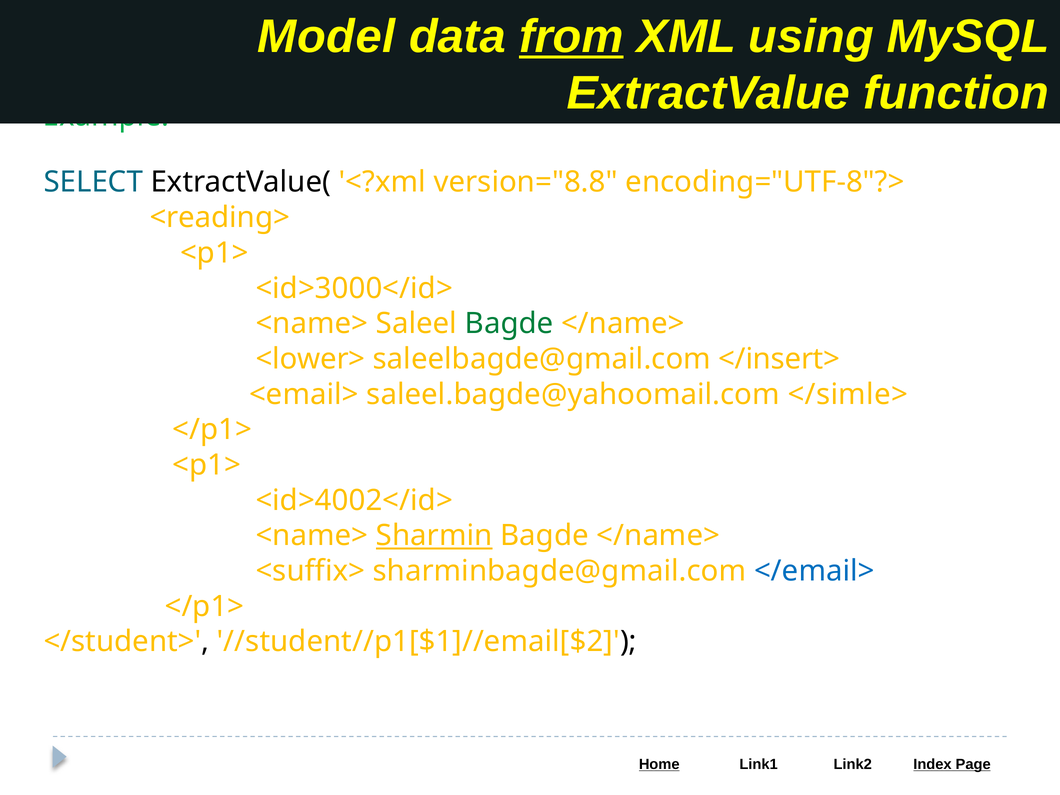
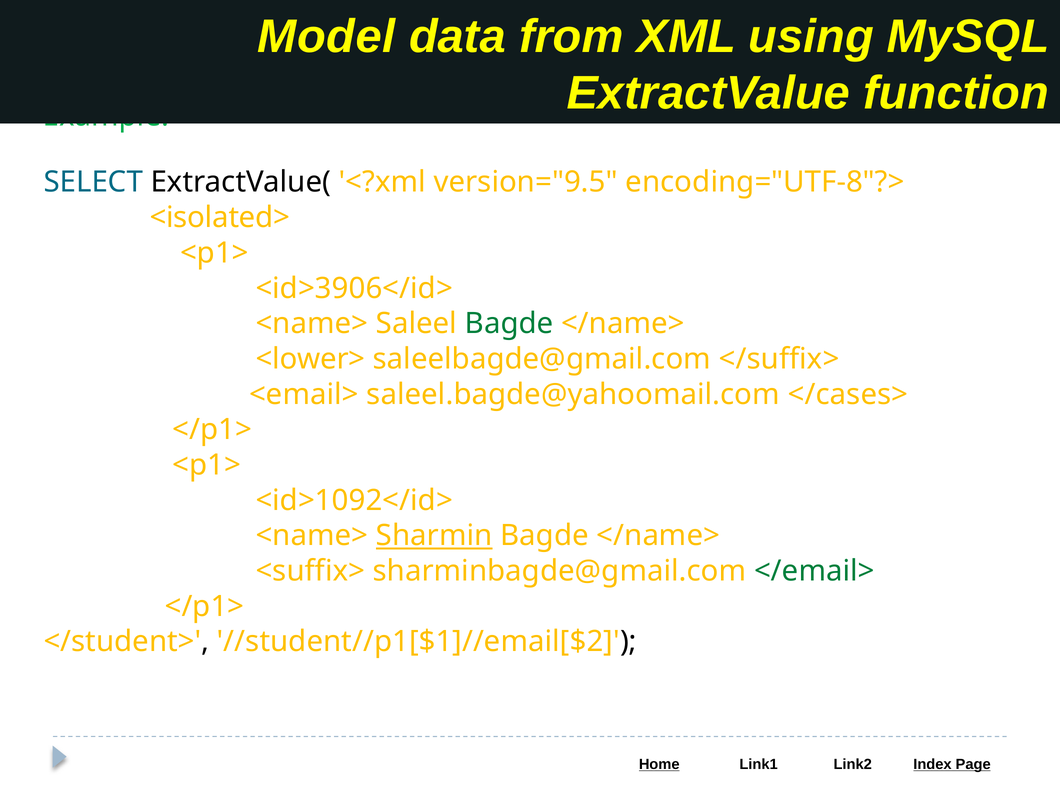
from underline: present -> none
version="8.8: version="8.8 -> version="9.5
<reading>: <reading> -> <isolated>
<id>3000</id>: <id>3000</id> -> <id>3906</id>
</insert>: </insert> -> </suffix>
</simle>: </simle> -> </cases>
<id>4002</id>: <id>4002</id> -> <id>1092</id>
</email> colour: blue -> green
